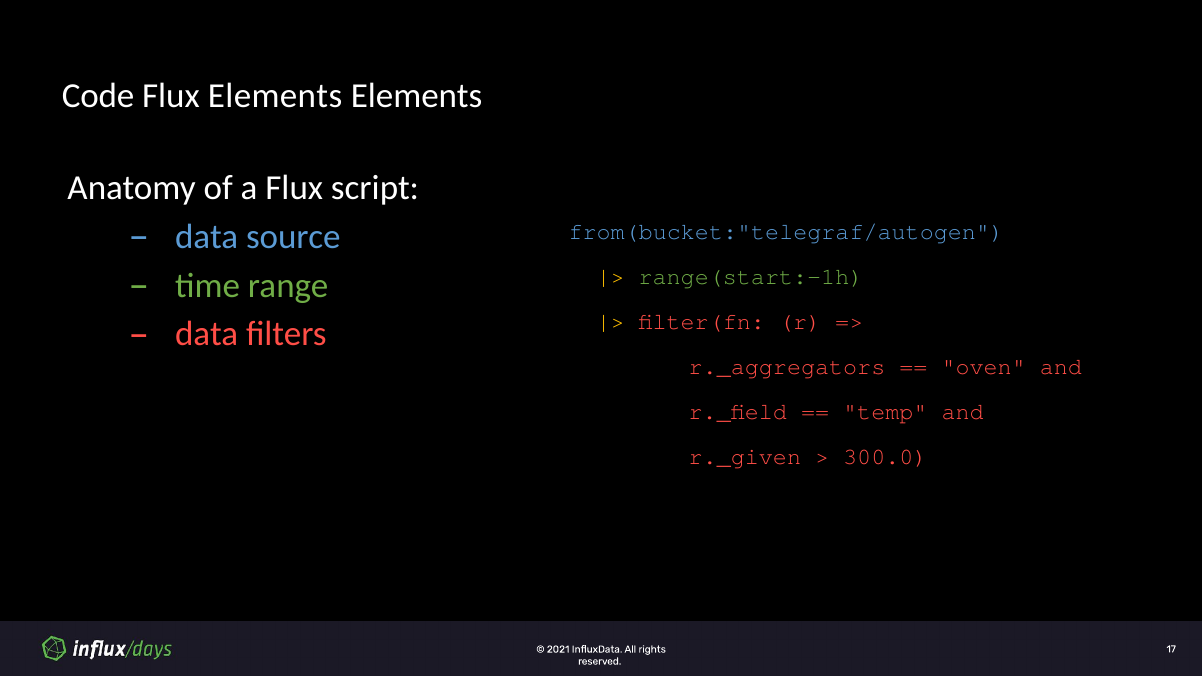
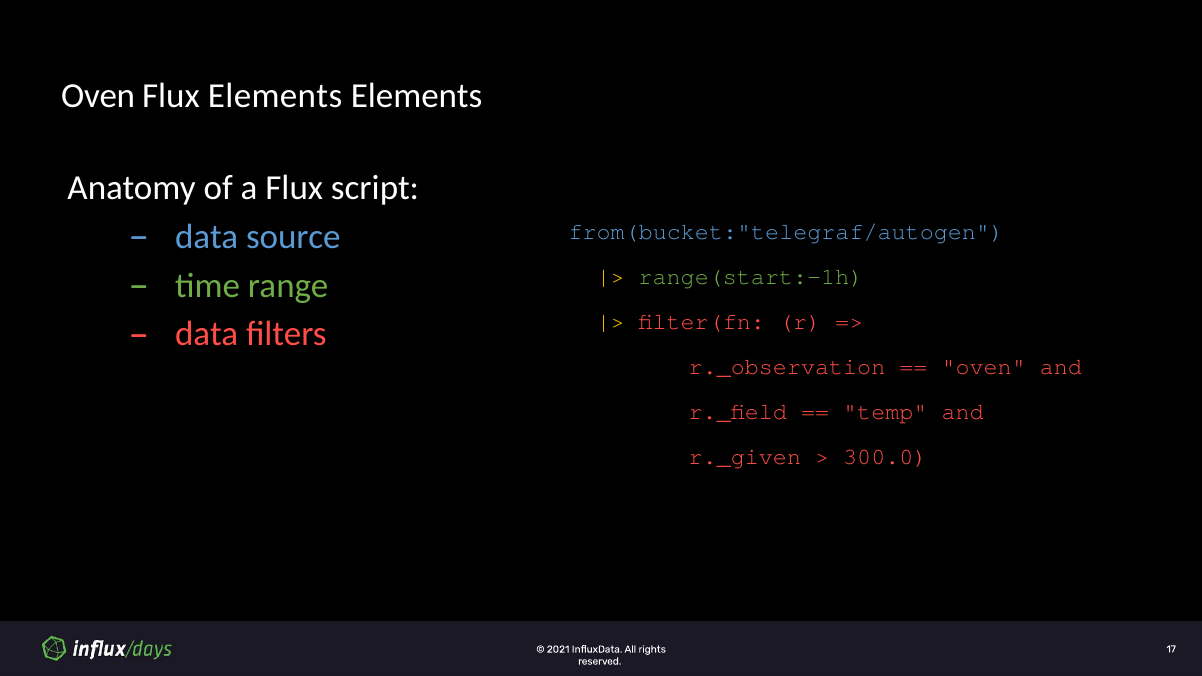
Code at (98, 96): Code -> Oven
r._aggregators: r._aggregators -> r._observation
